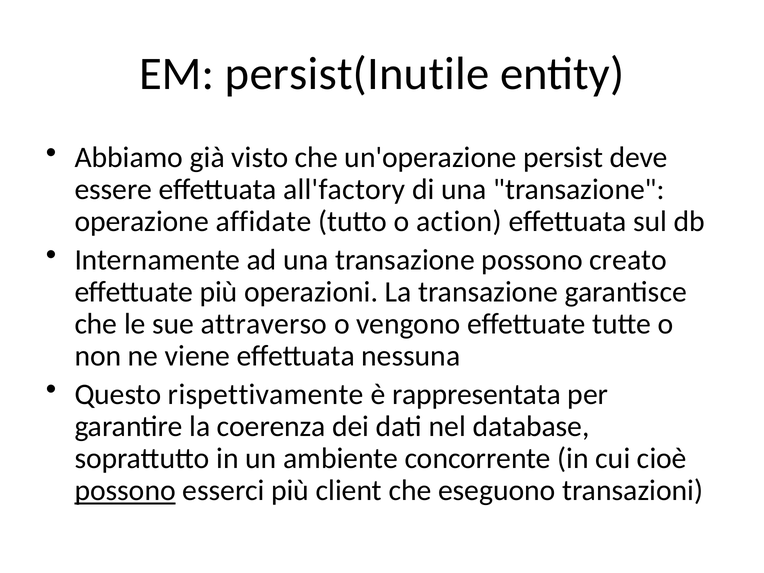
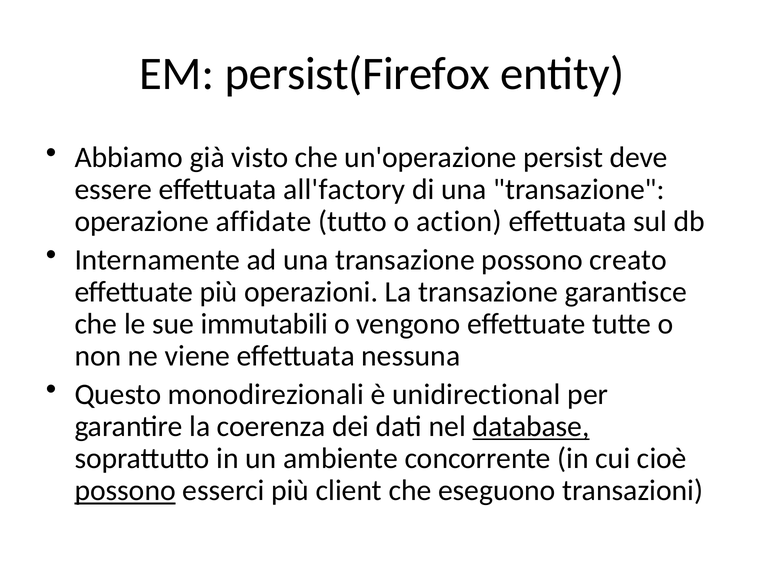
persist(Inutile: persist(Inutile -> persist(Firefox
attraverso: attraverso -> immutabili
rispettivamente: rispettivamente -> monodirezionali
rappresentata: rappresentata -> unidirectional
database underline: none -> present
